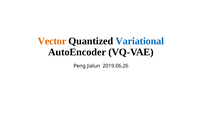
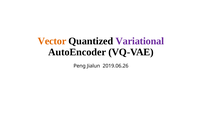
Variational colour: blue -> purple
